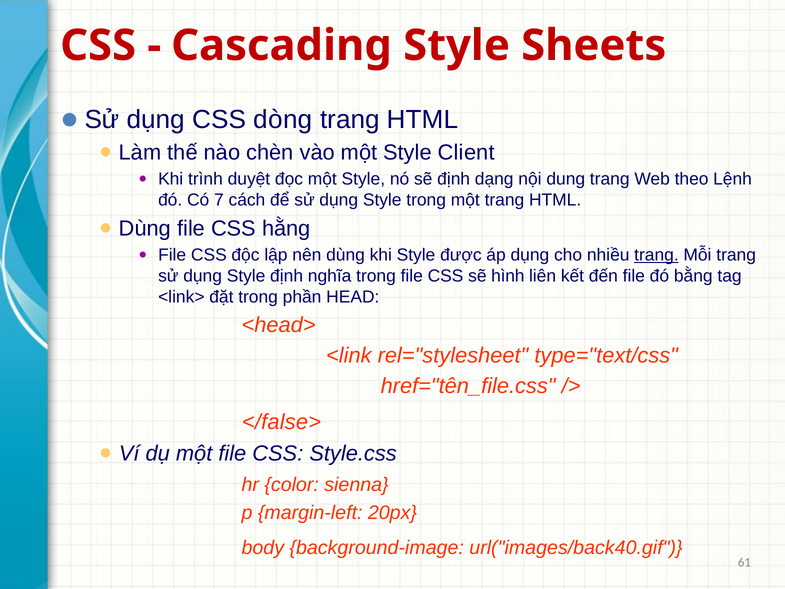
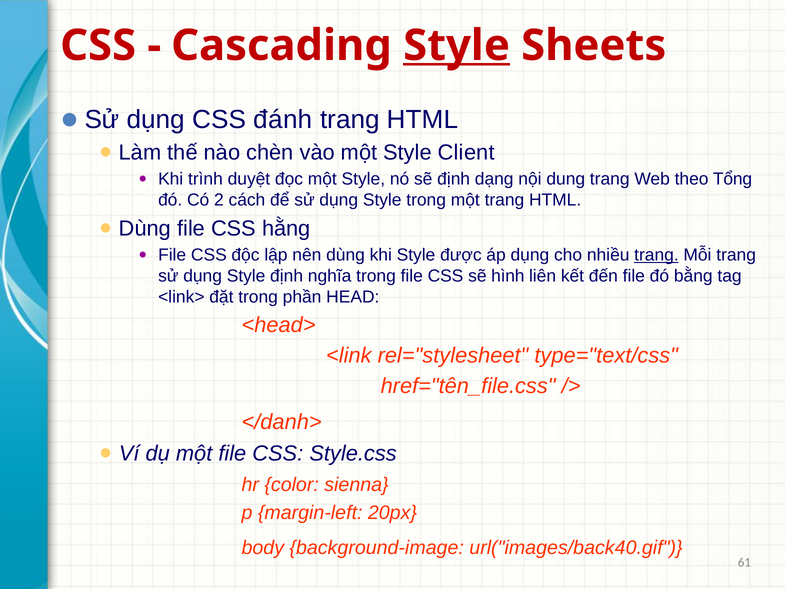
Style at (457, 46) underline: none -> present
dòng: dòng -> đánh
Lệnh: Lệnh -> Tổng
7: 7 -> 2
</false>: </false> -> </danh>
